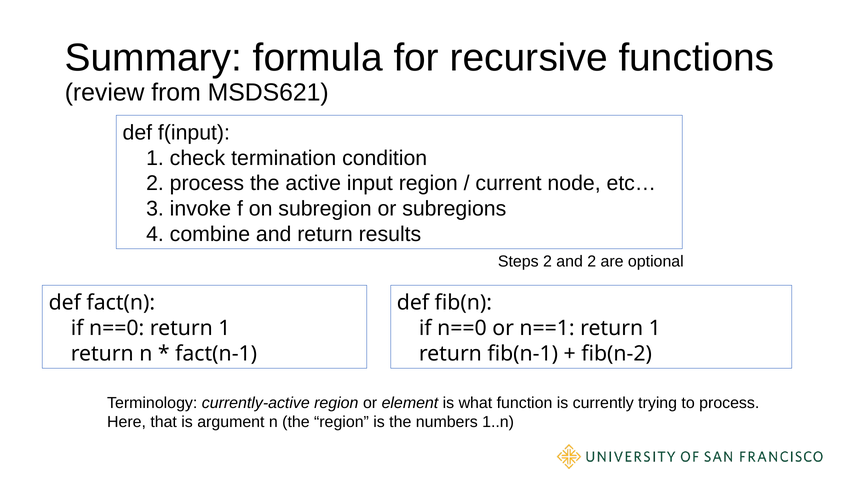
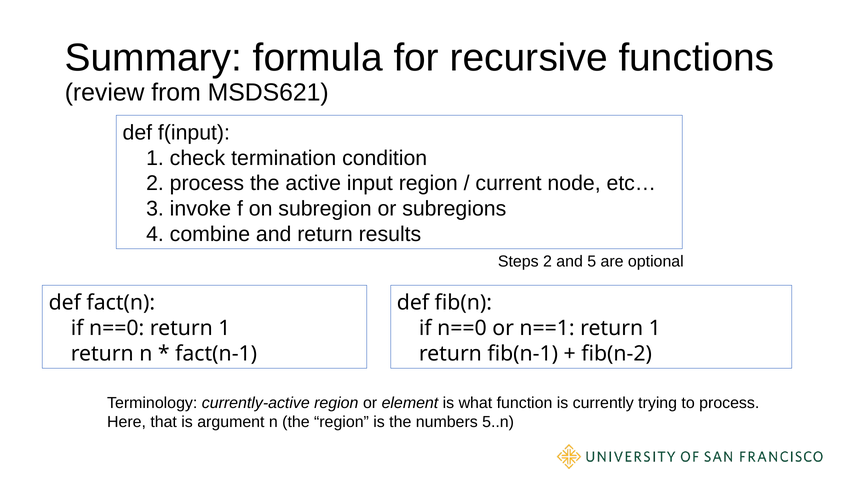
and 2: 2 -> 5
1..n: 1..n -> 5..n
